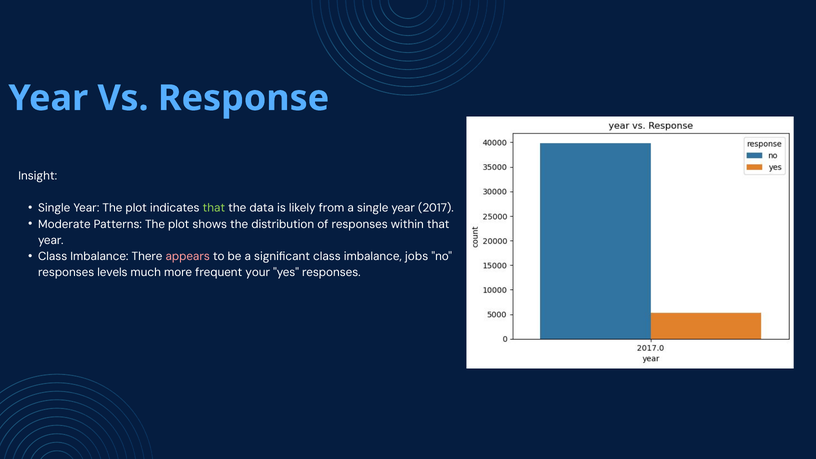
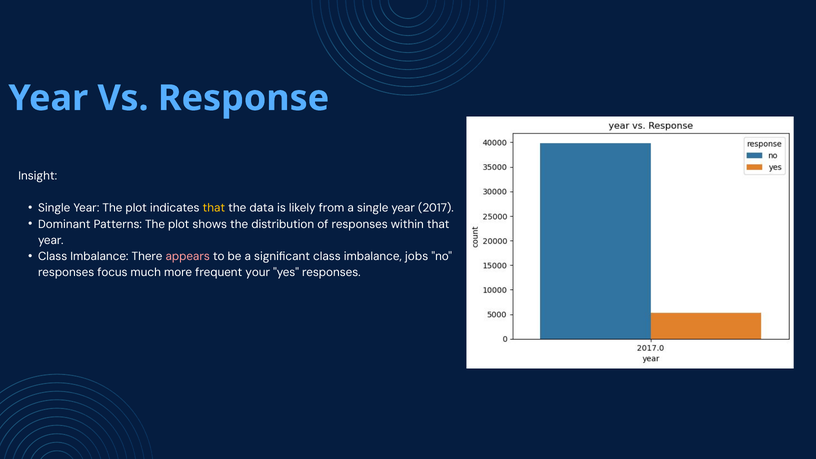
that at (214, 208) colour: light green -> yellow
Moderate: Moderate -> Dominant
levels: levels -> focus
